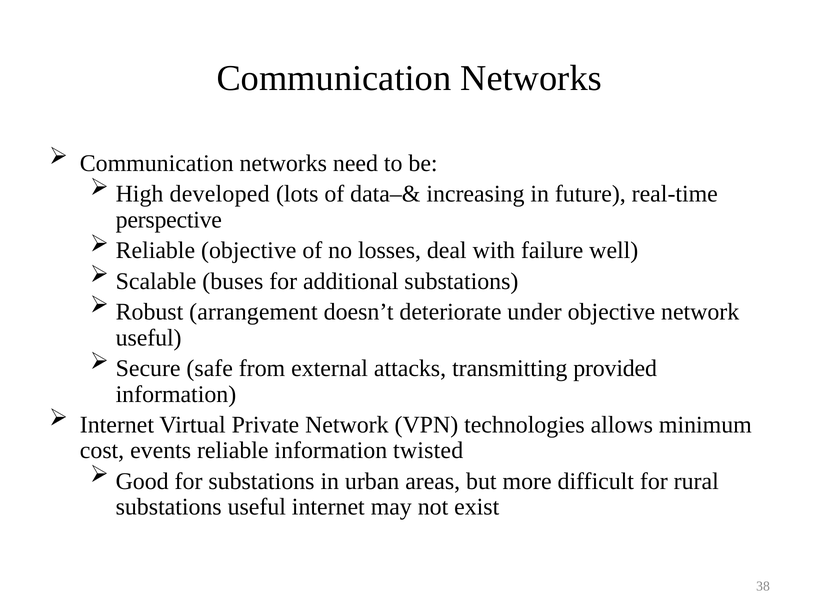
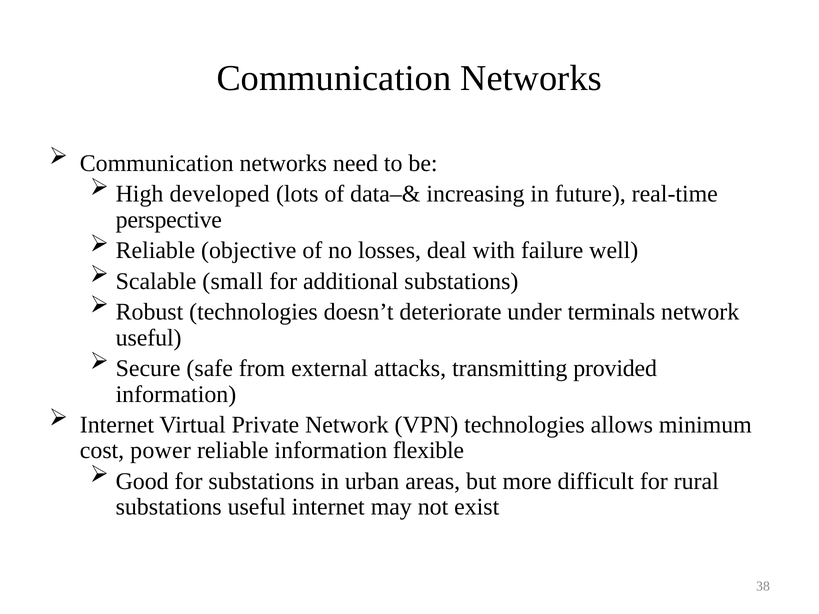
buses: buses -> small
Robust arrangement: arrangement -> technologies
under objective: objective -> terminals
events: events -> power
twisted: twisted -> flexible
